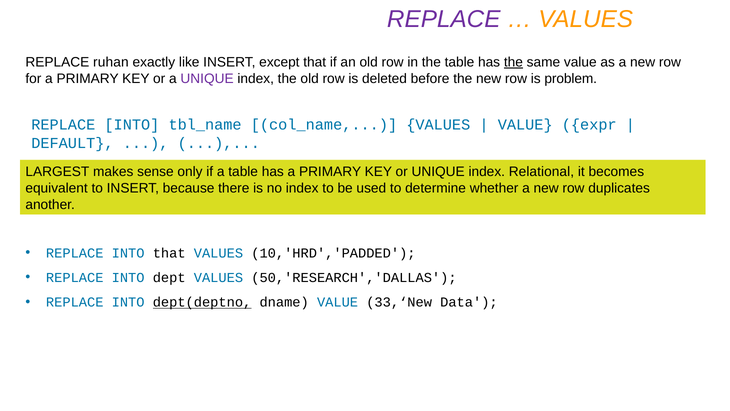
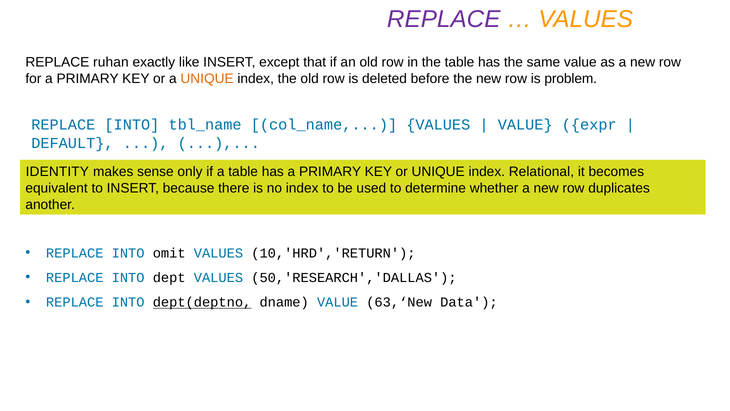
the at (513, 62) underline: present -> none
UNIQUE at (207, 78) colour: purple -> orange
LARGEST: LARGEST -> IDENTITY
INTO that: that -> omit
10,'HRD','PADDED: 10,'HRD','PADDED -> 10,'HRD','RETURN
33,‘New: 33,‘New -> 63,‘New
